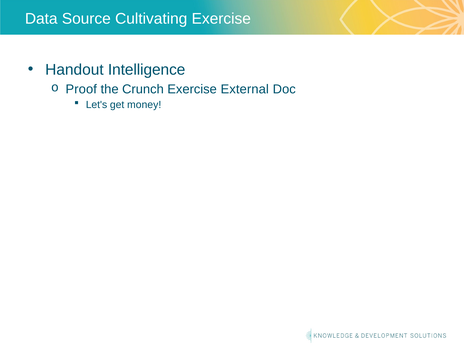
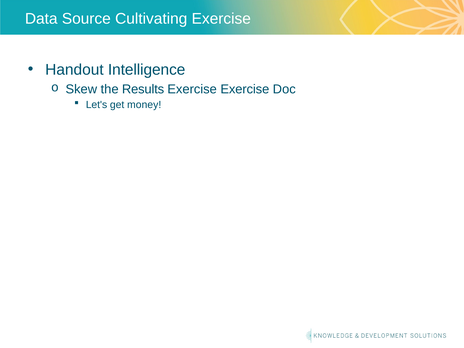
Proof: Proof -> Skew
Crunch: Crunch -> Results
Exercise External: External -> Exercise
